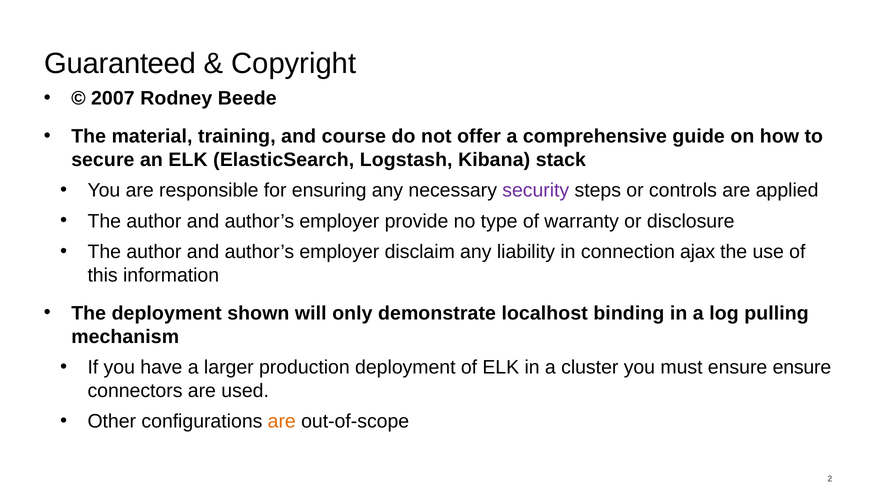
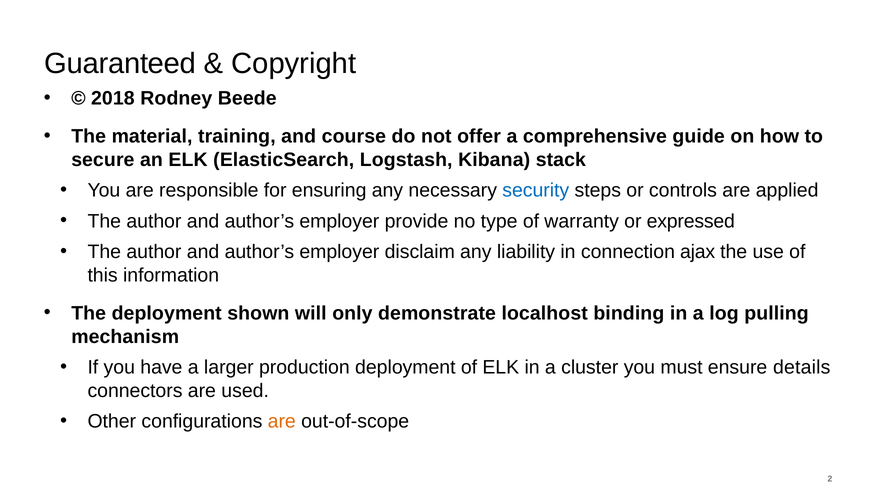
2007: 2007 -> 2018
security colour: purple -> blue
disclosure: disclosure -> expressed
ensure ensure: ensure -> details
